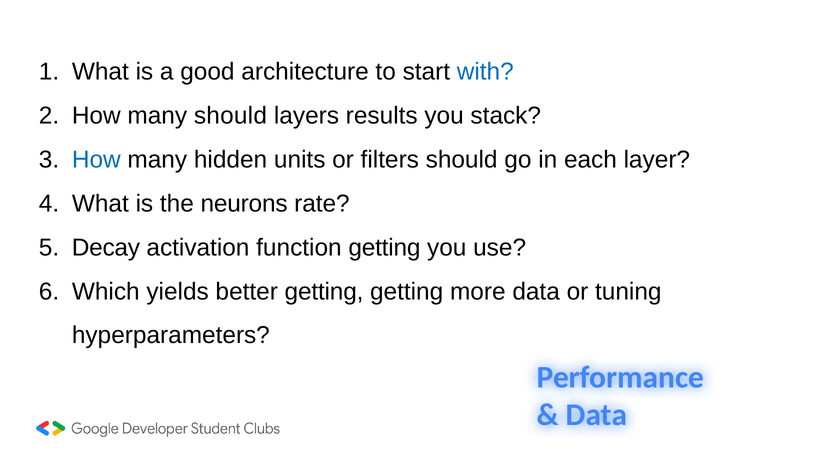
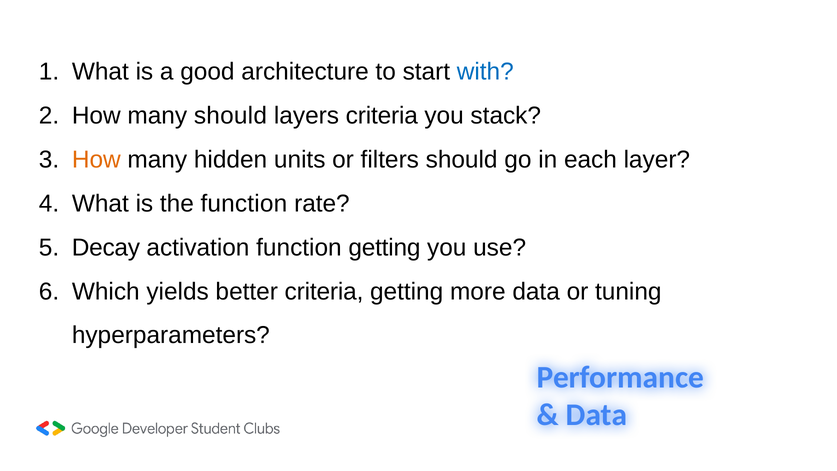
layers results: results -> criteria
How at (96, 160) colour: blue -> orange
the neurons: neurons -> function
better getting: getting -> criteria
